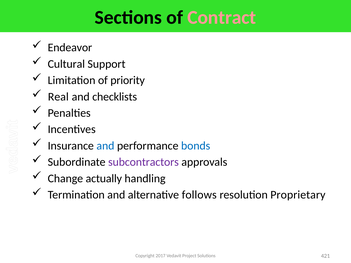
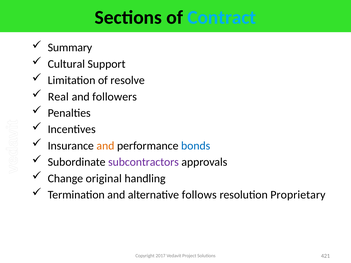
Contract colour: pink -> light blue
Endeavor: Endeavor -> Summary
priority: priority -> resolve
checklists: checklists -> followers
and at (105, 146) colour: blue -> orange
actually: actually -> original
